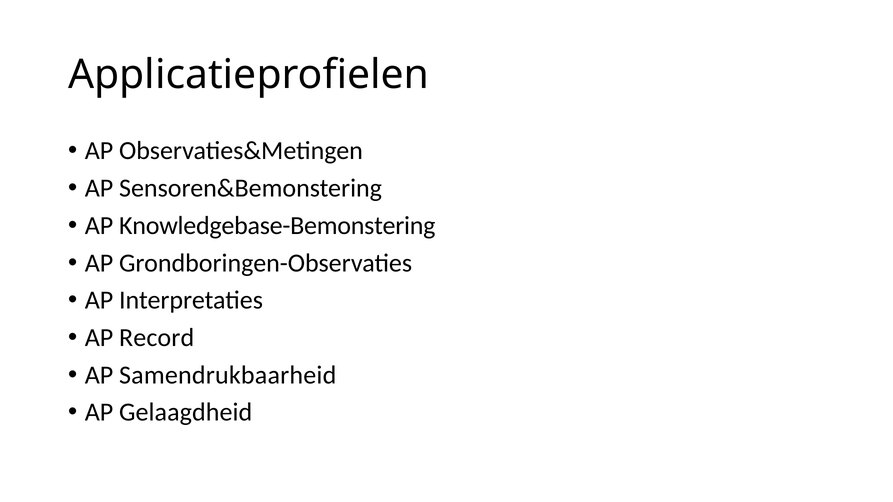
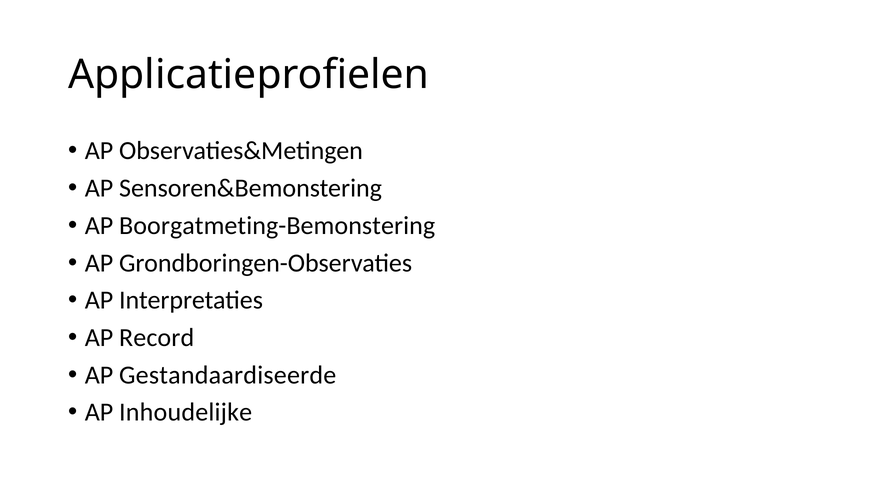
Knowledgebase-Bemonstering: Knowledgebase-Bemonstering -> Boorgatmeting-Bemonstering
Samendrukbaarheid: Samendrukbaarheid -> Gestandaardiseerde
Gelaagdheid: Gelaagdheid -> Inhoudelijke
